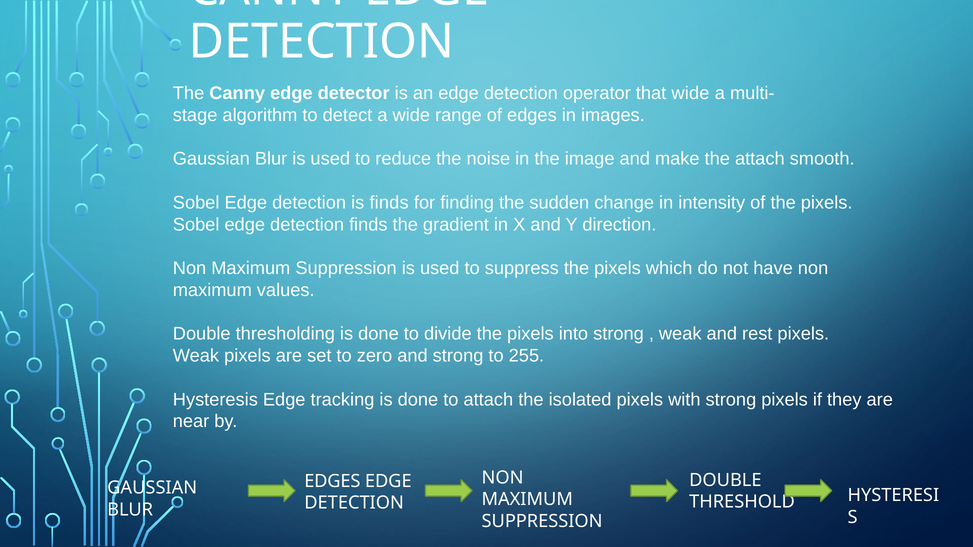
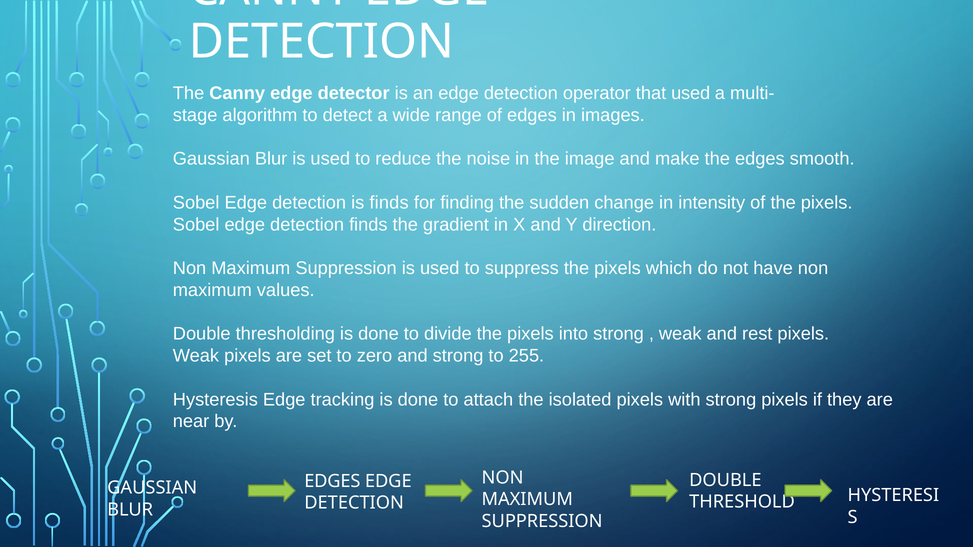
that wide: wide -> used
the attach: attach -> edges
